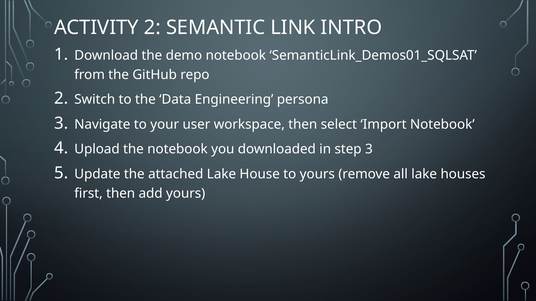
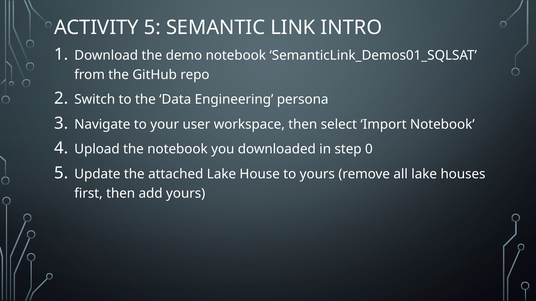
ACTIVITY 2: 2 -> 5
step 3: 3 -> 0
